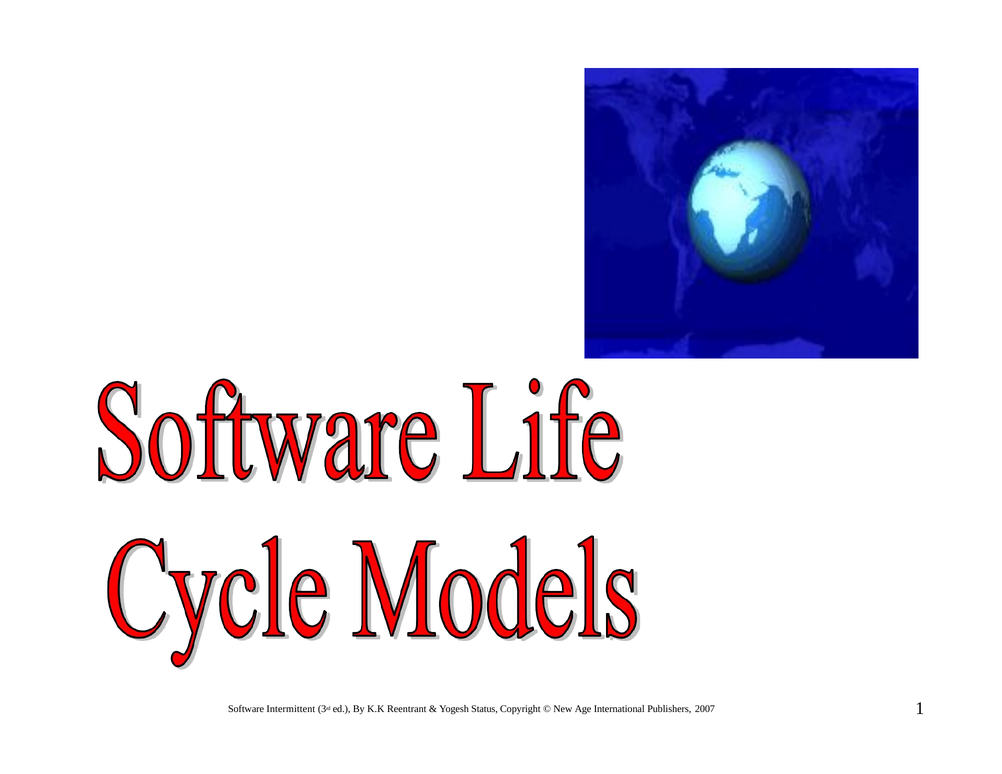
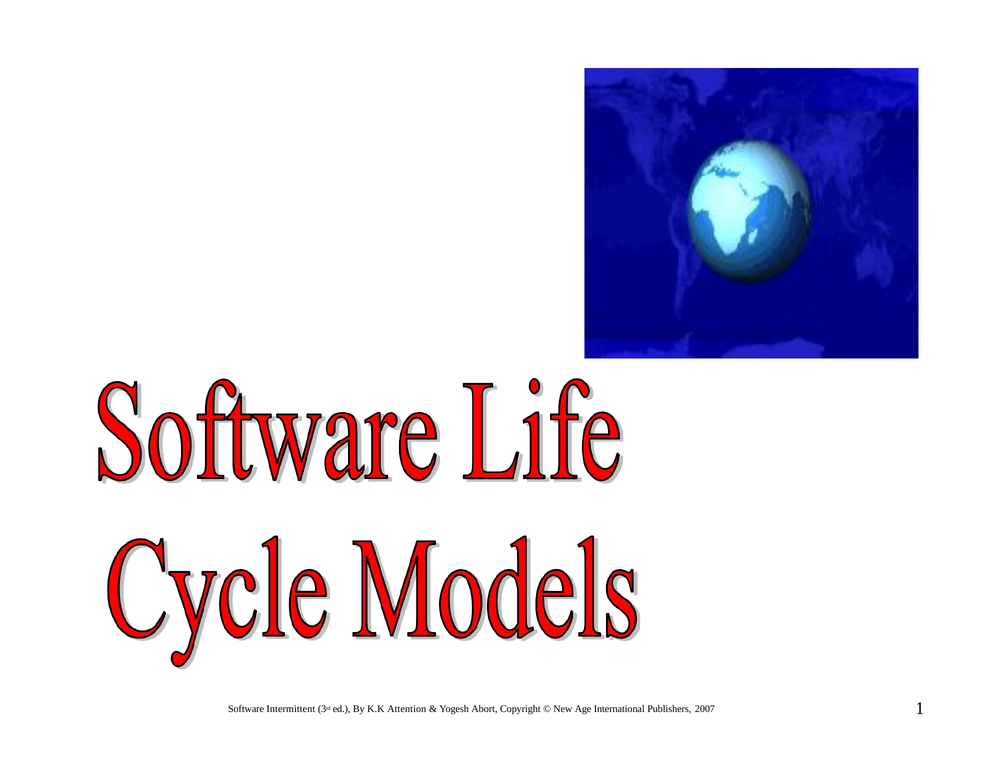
Reentrant: Reentrant -> Attention
Status: Status -> Abort
